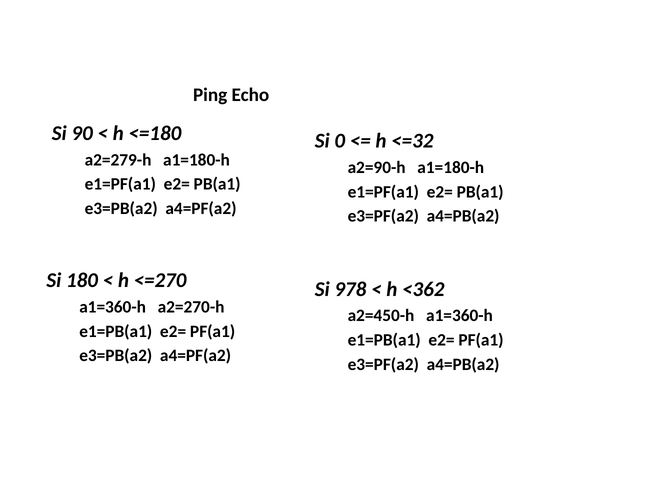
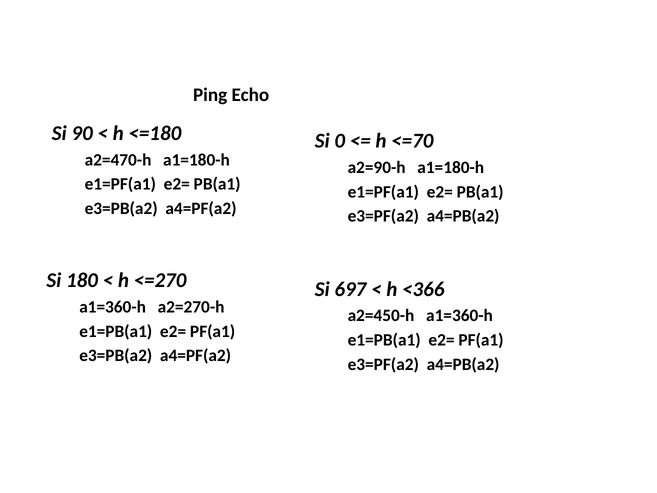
<=32: <=32 -> <=70
a2=279-h: a2=279-h -> a2=470-h
978: 978 -> 697
<362: <362 -> <366
